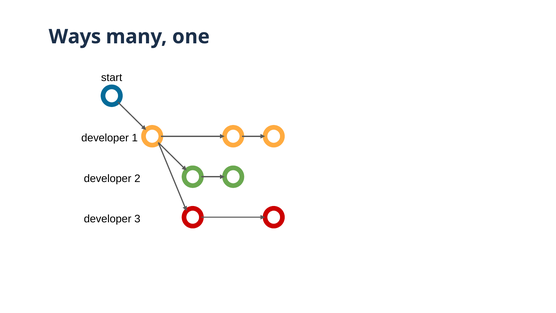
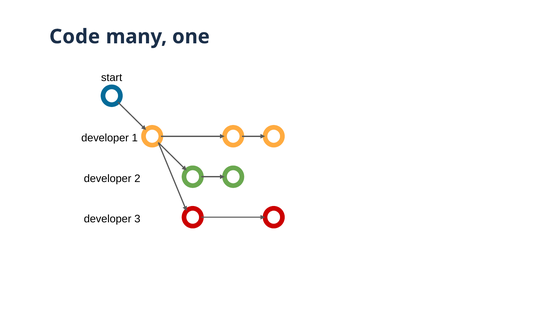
Ways: Ways -> Code
